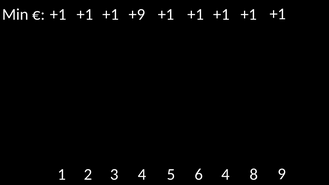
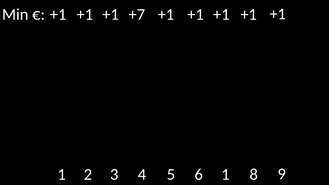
+9: +9 -> +7
6 4: 4 -> 1
